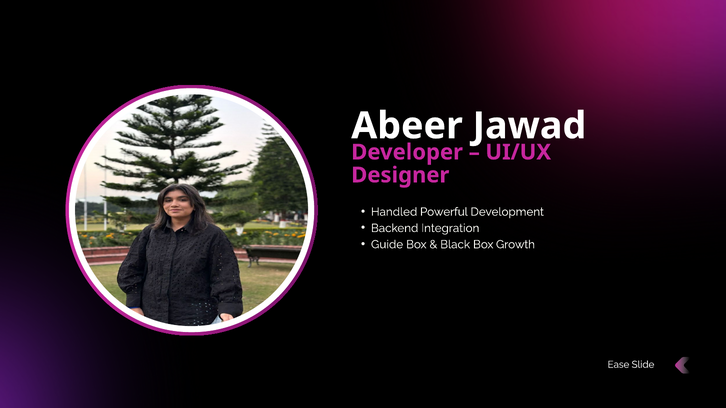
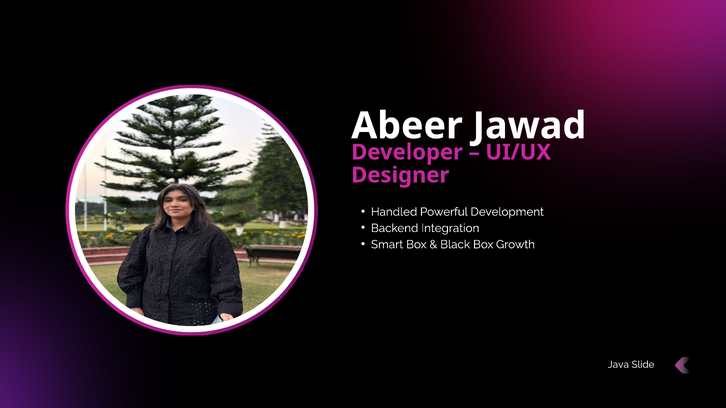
Guide: Guide -> Smart
Ease: Ease -> Java
